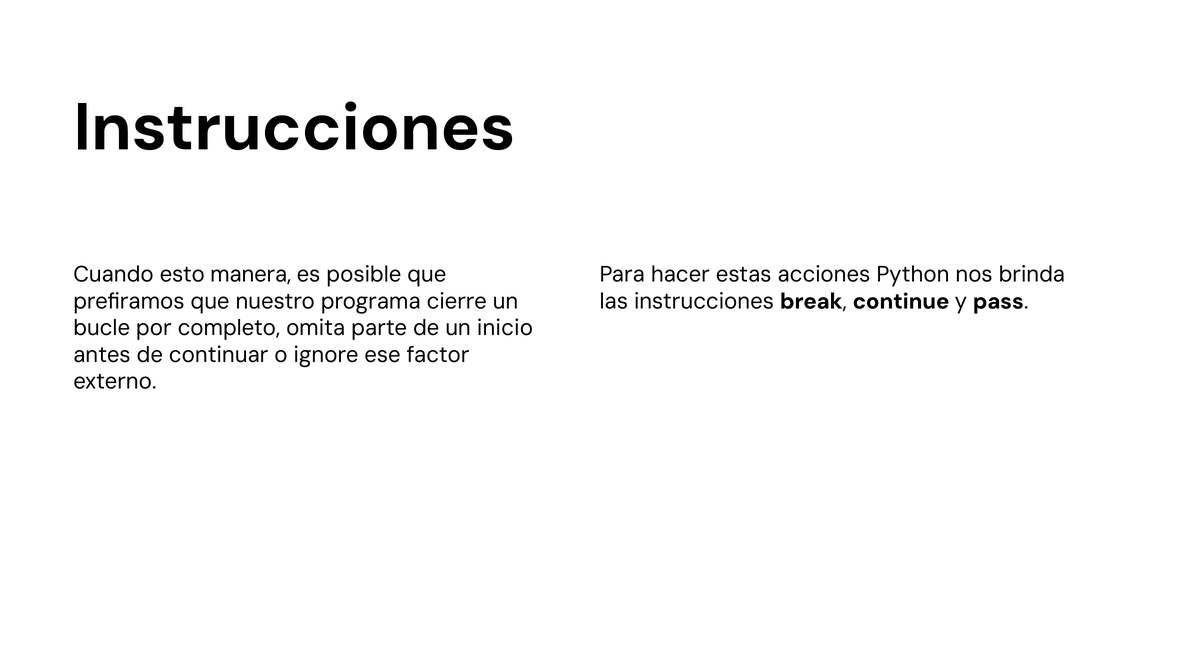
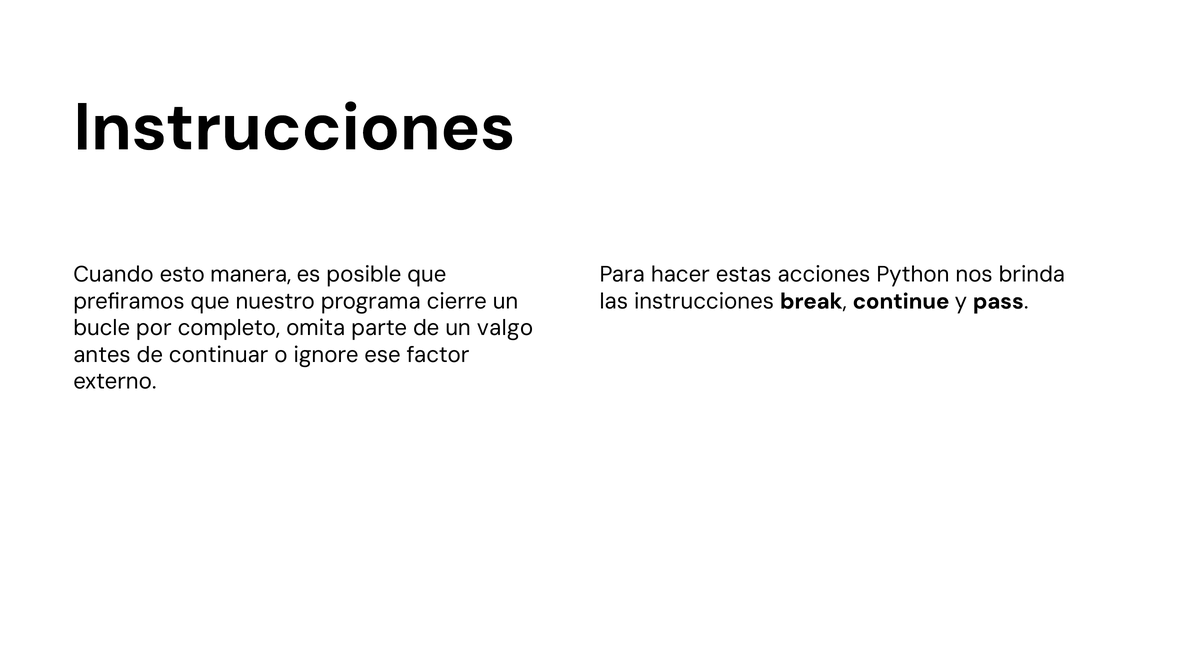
inicio: inicio -> valgo
